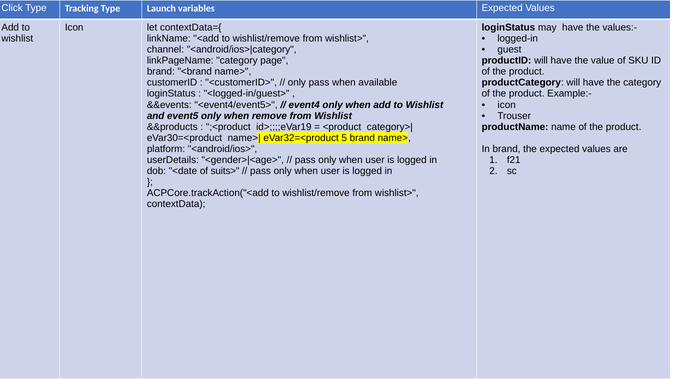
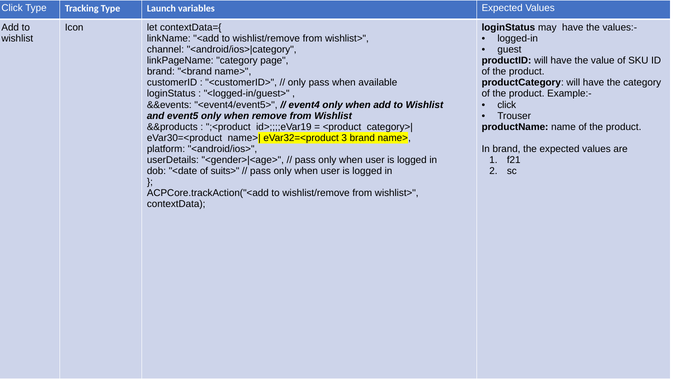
icon at (507, 105): icon -> click
5: 5 -> 3
